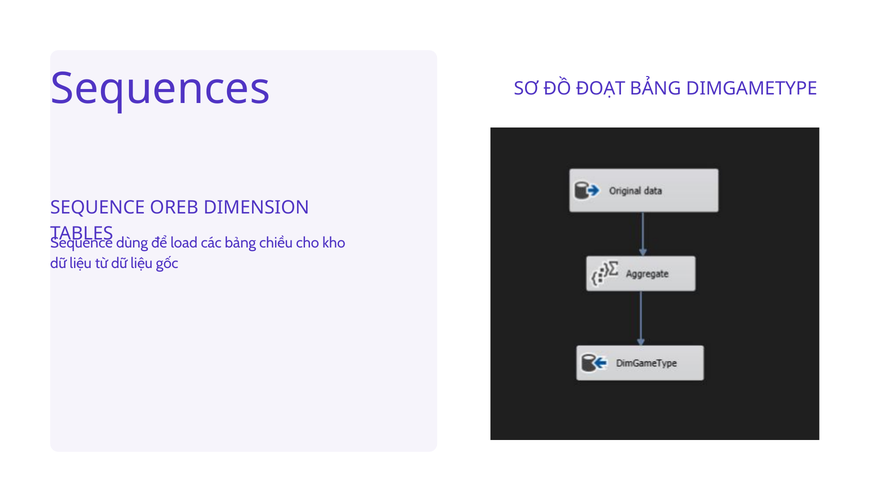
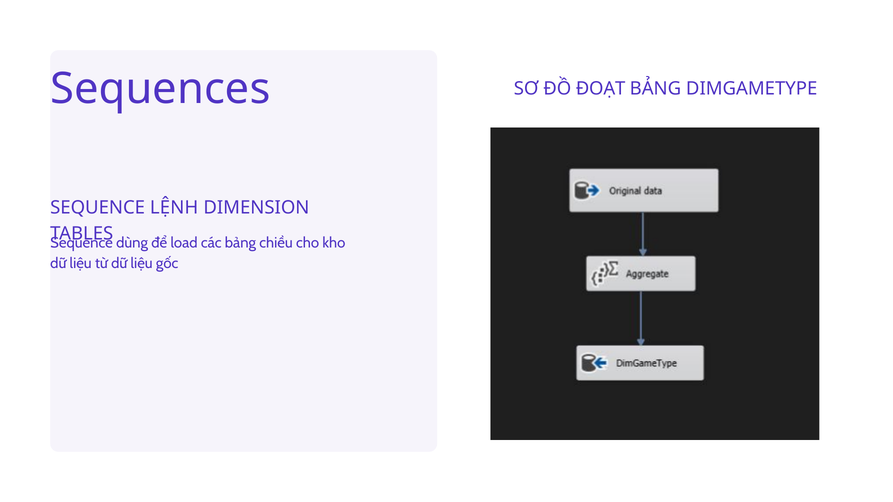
OREB: OREB -> LỆNH
